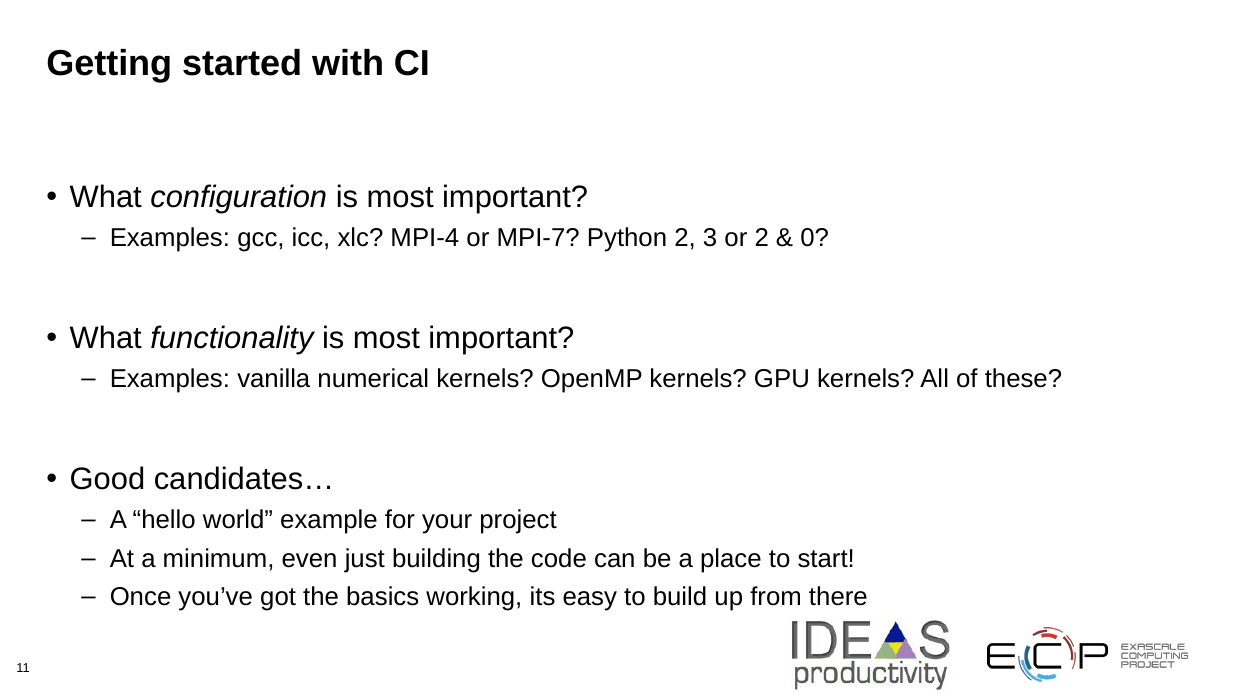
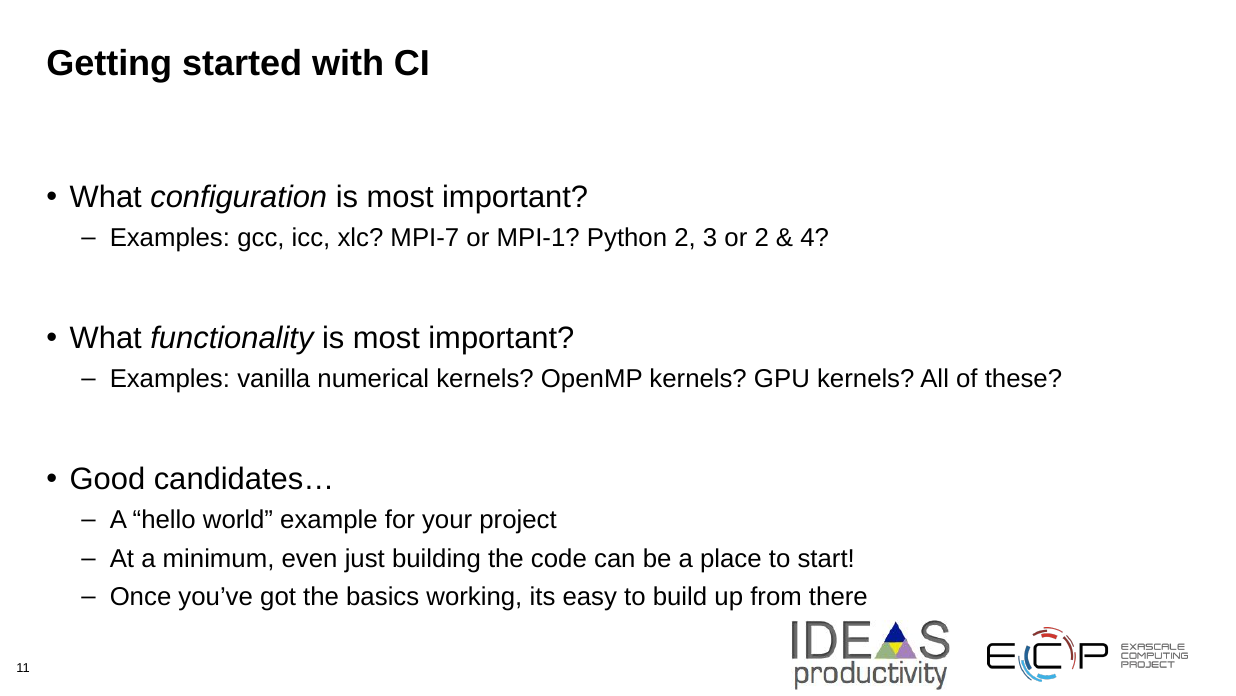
MPI-4: MPI-4 -> MPI-7
MPI-7: MPI-7 -> MPI-1
0: 0 -> 4
